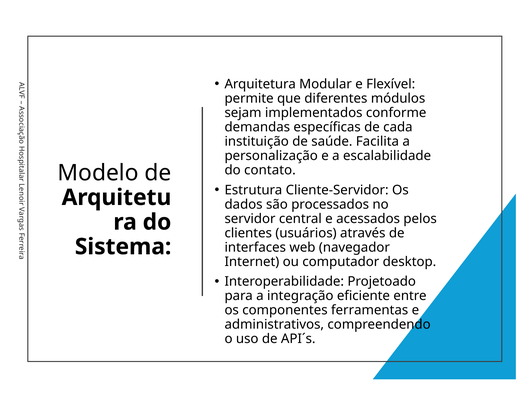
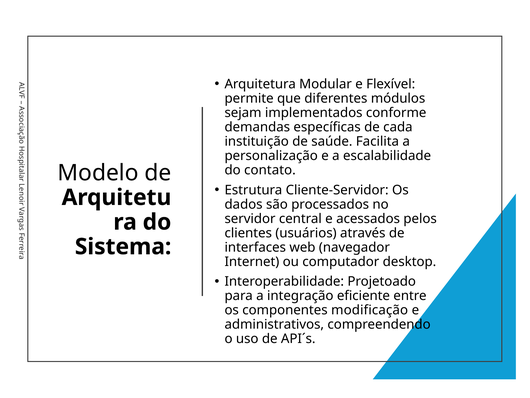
ferramentas: ferramentas -> modificação
